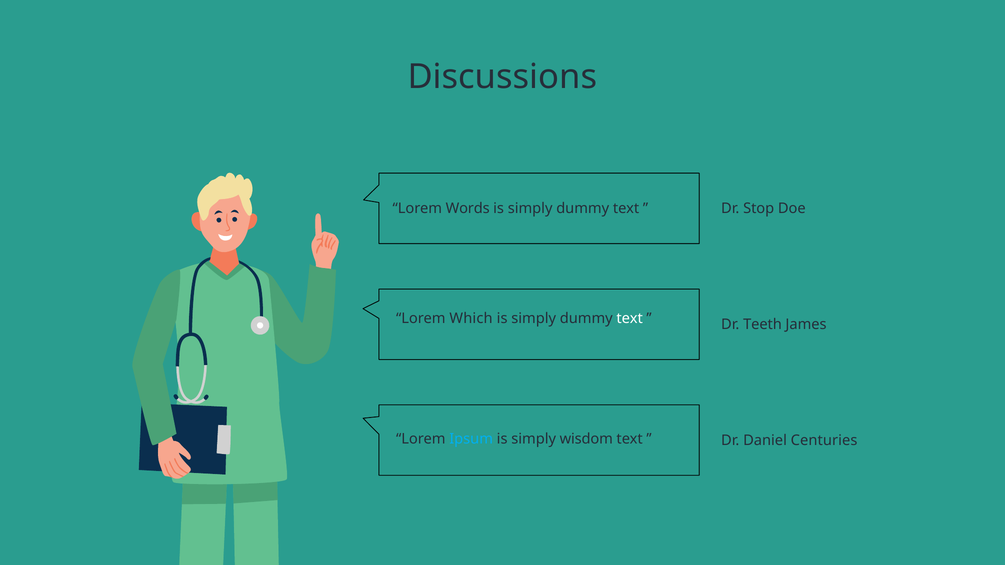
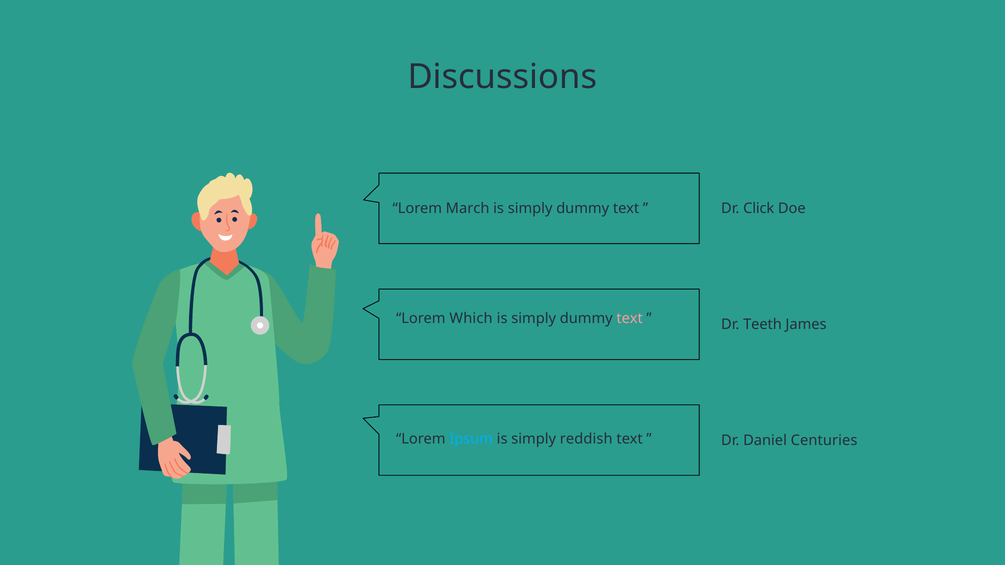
Words: Words -> March
Stop: Stop -> Click
text at (630, 319) colour: white -> pink
wisdom: wisdom -> reddish
